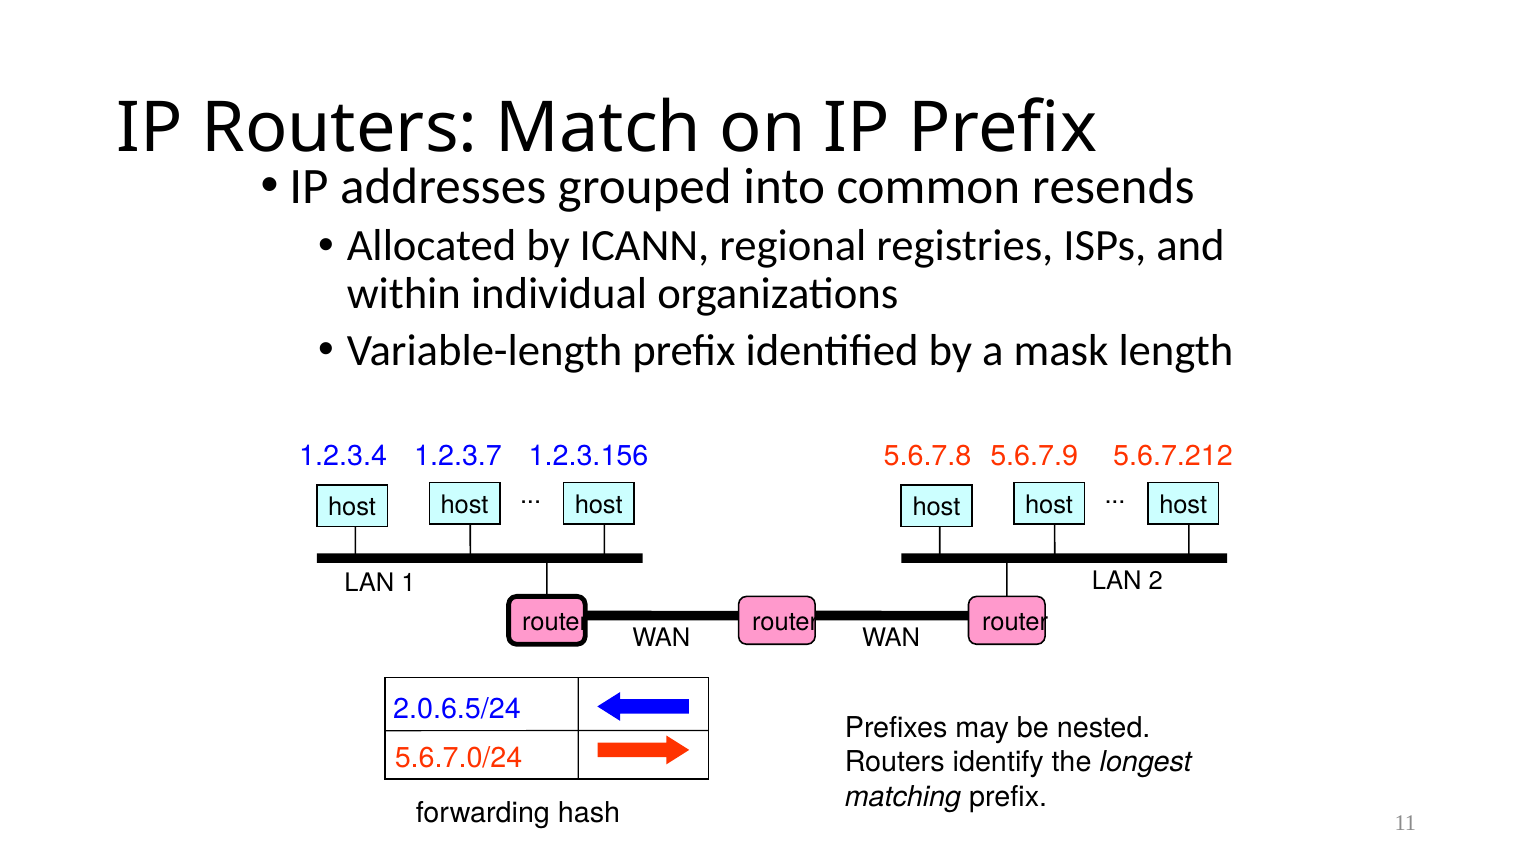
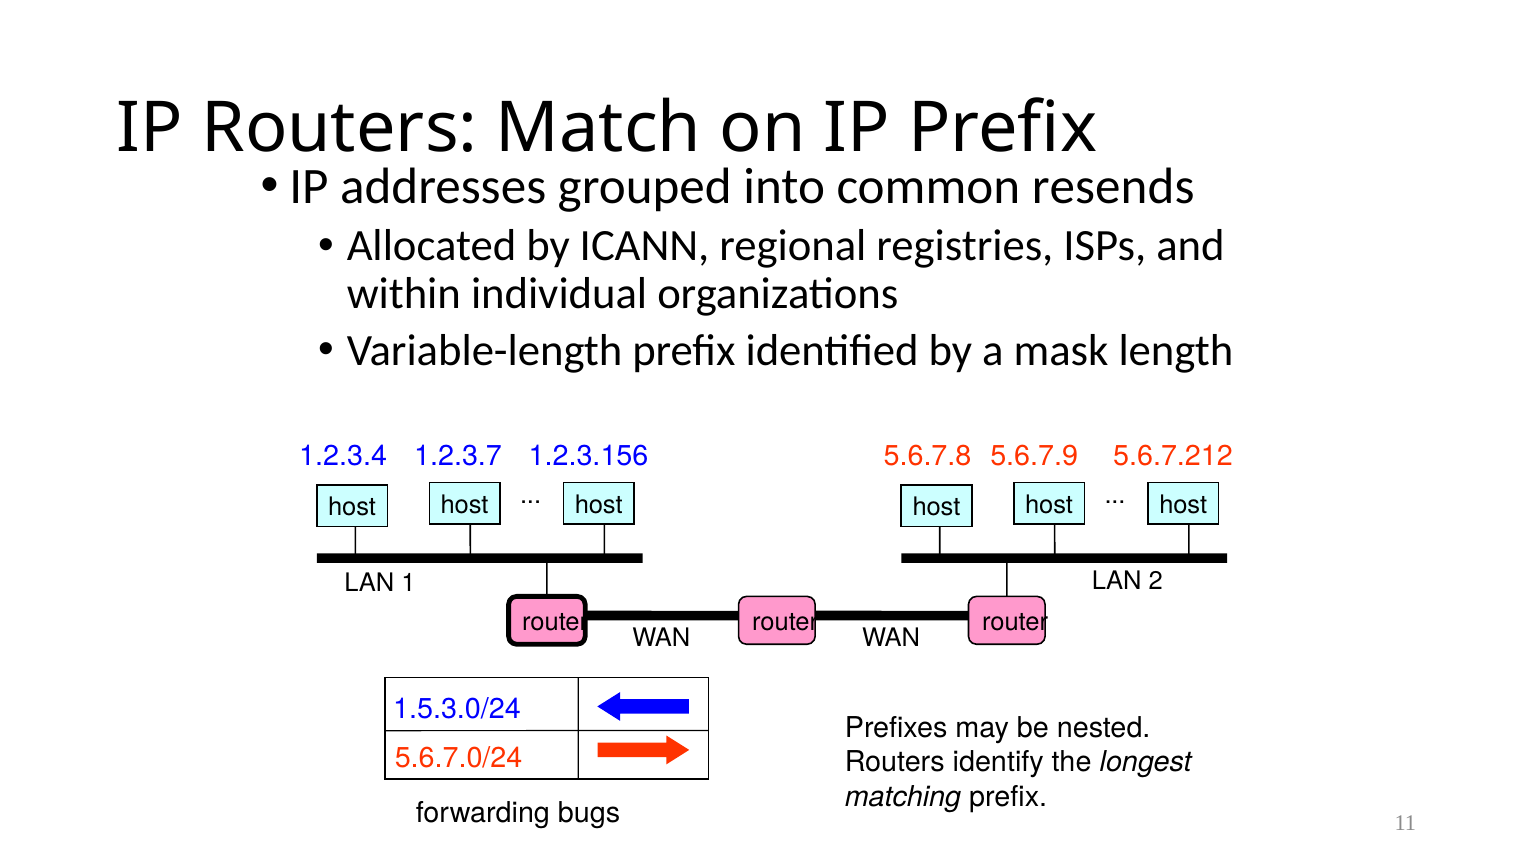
2.0.6.5/24: 2.0.6.5/24 -> 1.5.3.0/24
hash: hash -> bugs
